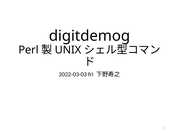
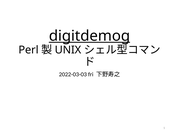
digitdemog underline: none -> present
